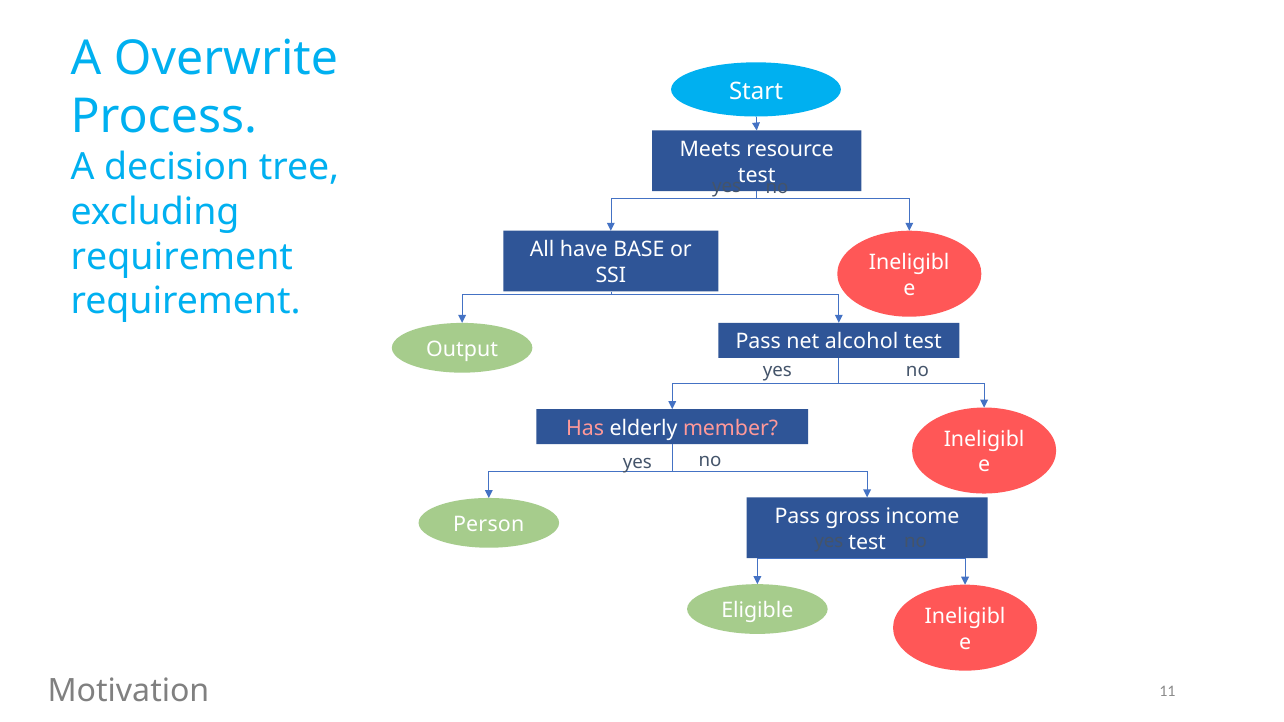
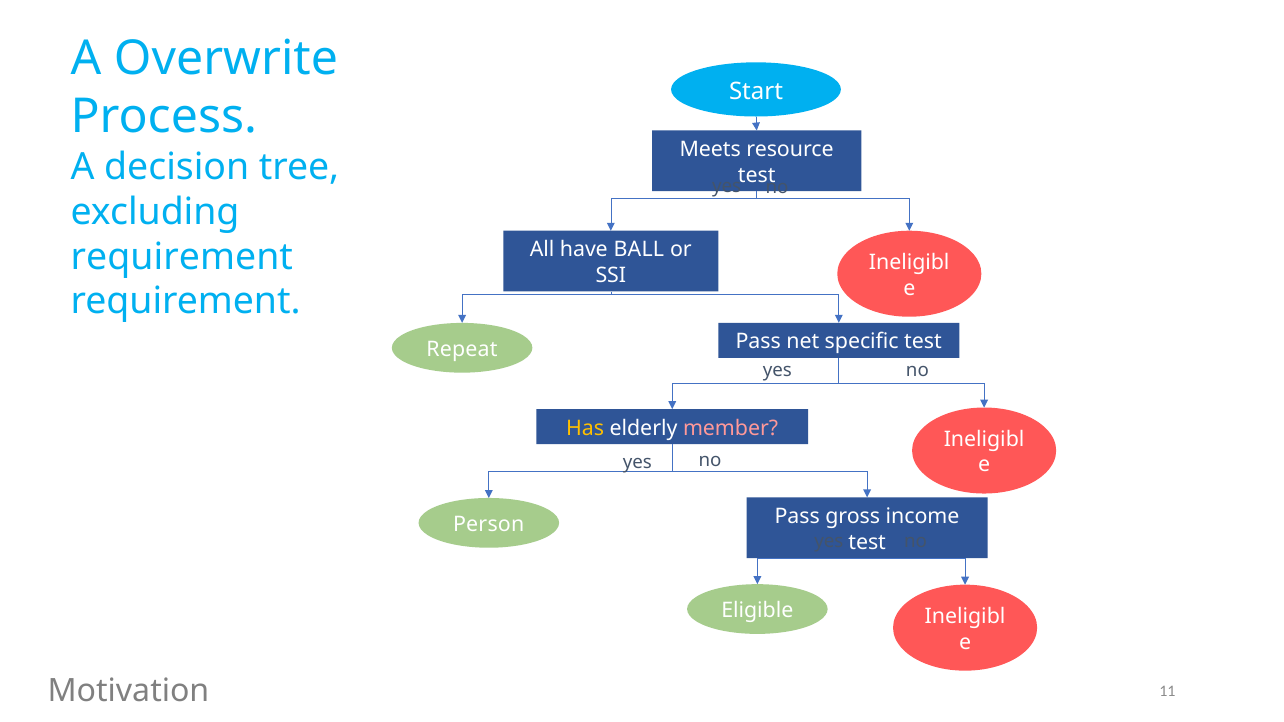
BASE: BASE -> BALL
alcohol: alcohol -> specific
Output: Output -> Repeat
Has colour: pink -> yellow
